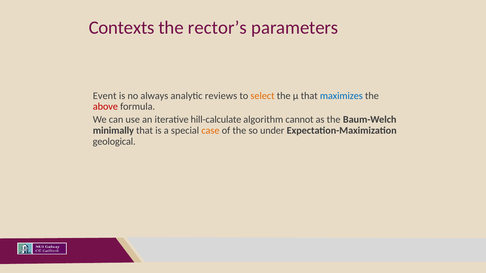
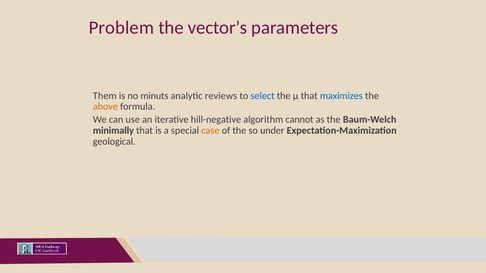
Contexts: Contexts -> Problem
rector’s: rector’s -> vector’s
Event: Event -> Them
always: always -> minuts
select colour: orange -> blue
above colour: red -> orange
hill-calculate: hill-calculate -> hill-negative
